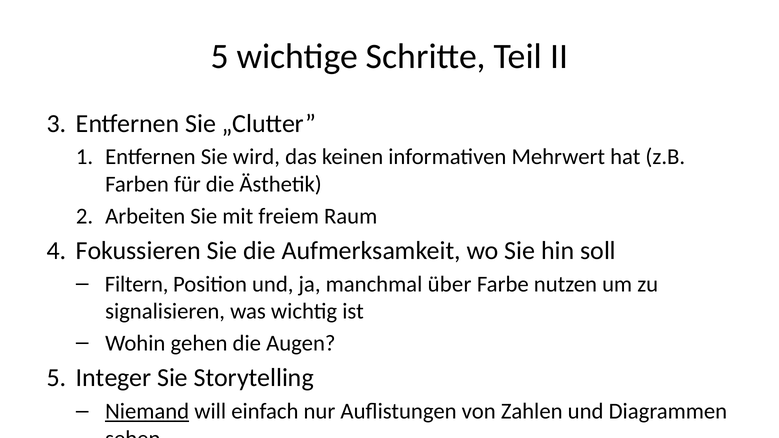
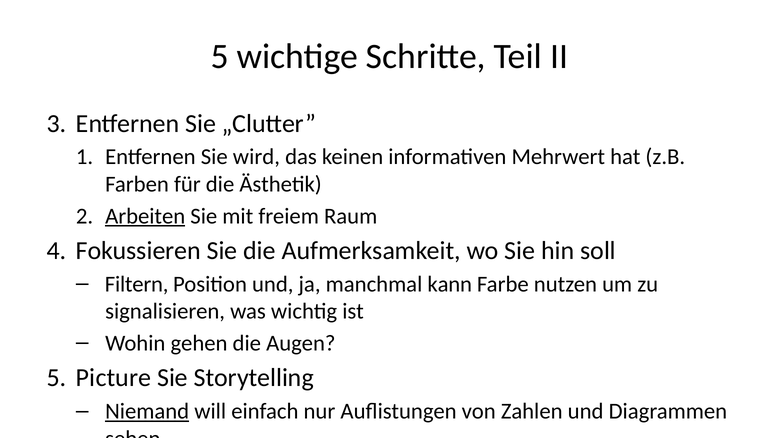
Arbeiten at (145, 216) underline: none -> present
über: über -> kann
Integer: Integer -> Picture
